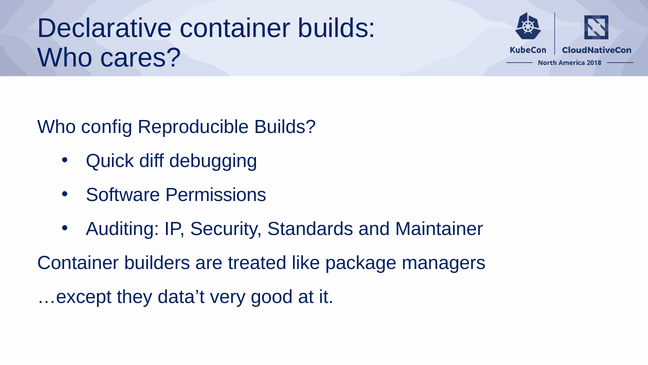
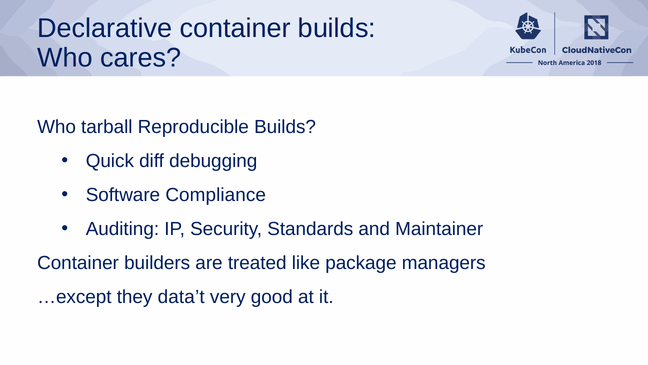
config: config -> tarball
Permissions: Permissions -> Compliance
